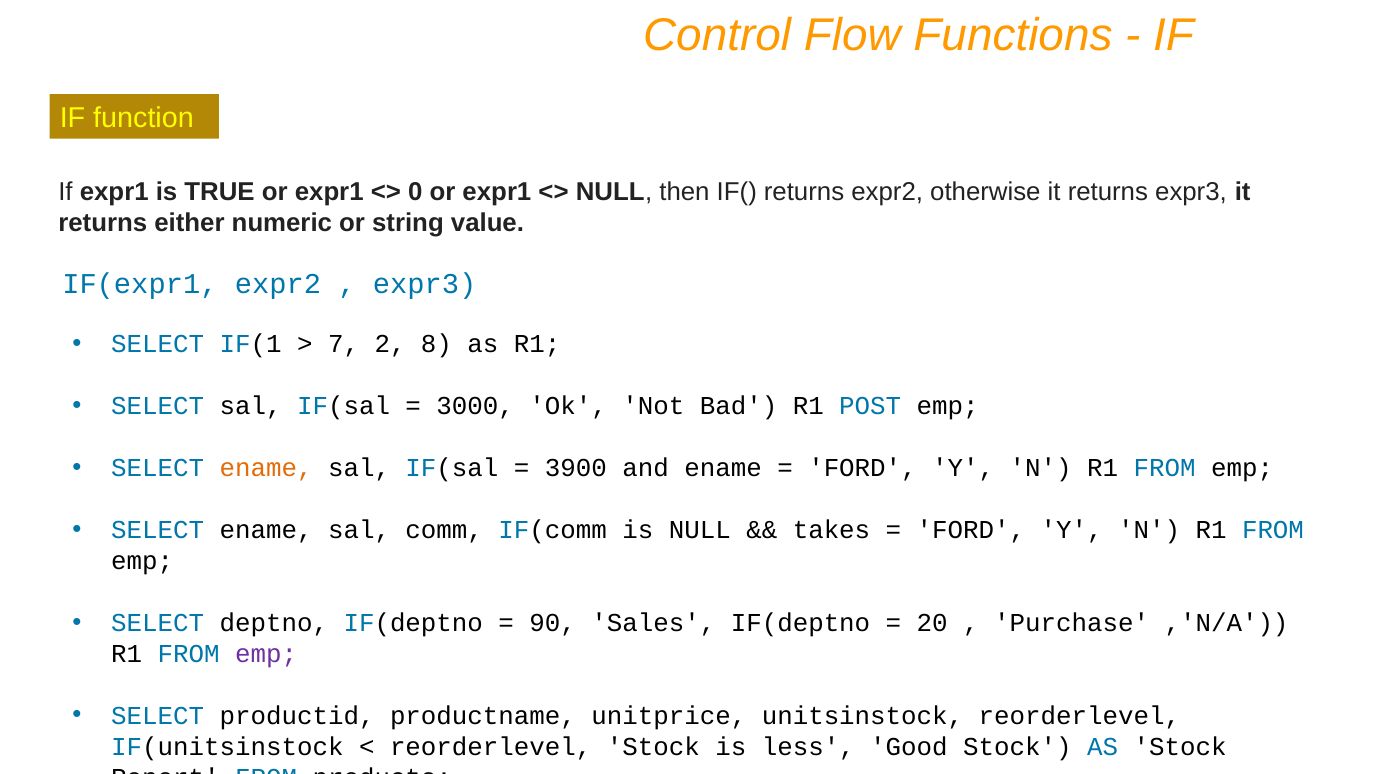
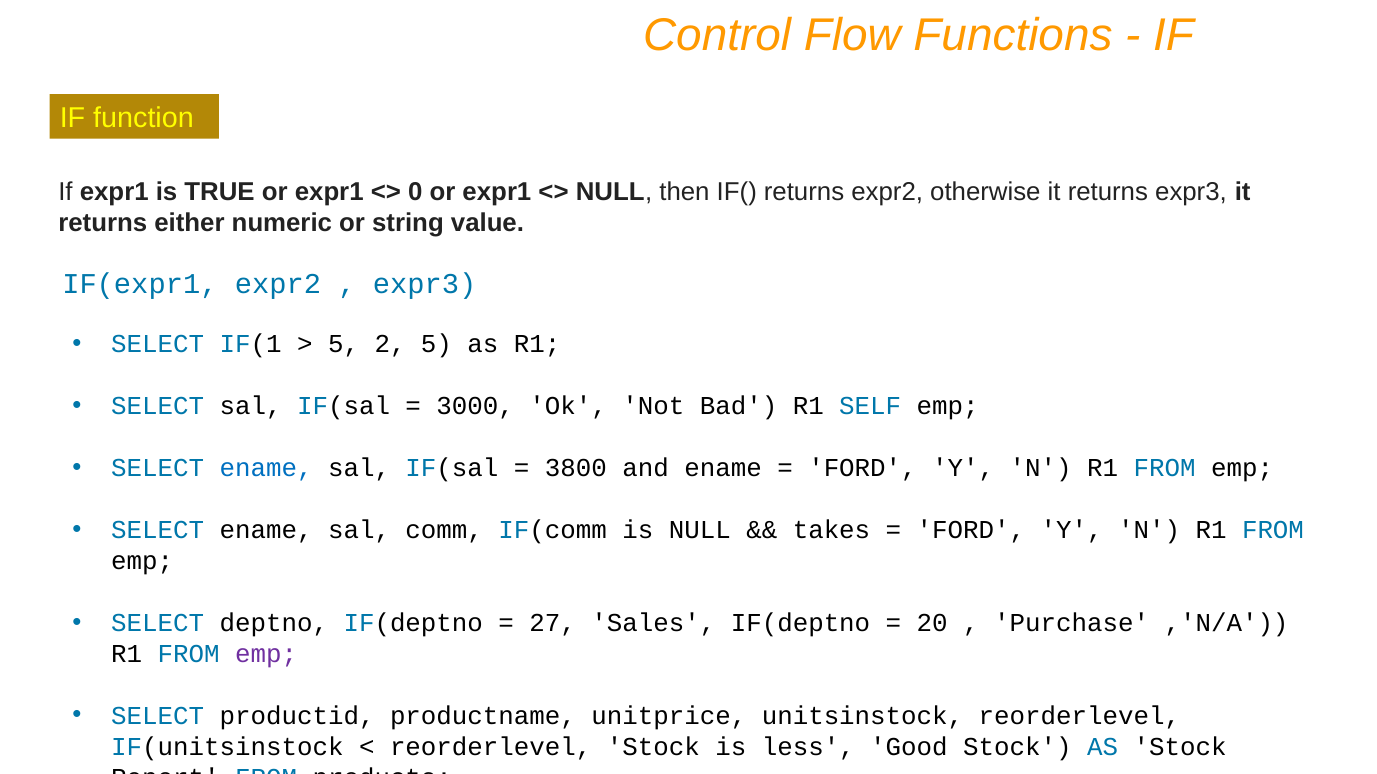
7 at (344, 345): 7 -> 5
2 8: 8 -> 5
POST: POST -> SELF
ename at (266, 468) colour: orange -> blue
3900: 3900 -> 3800
90: 90 -> 27
